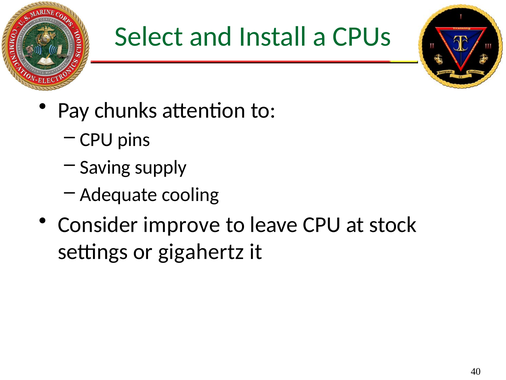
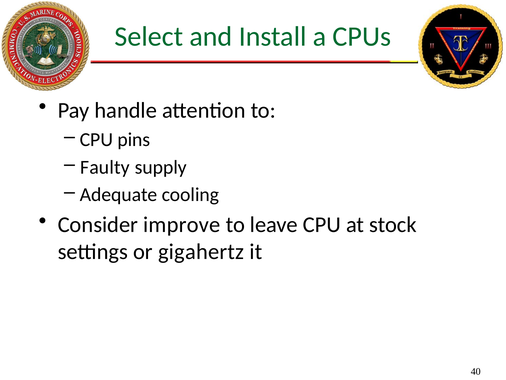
chunks: chunks -> handle
Saving: Saving -> Faulty
